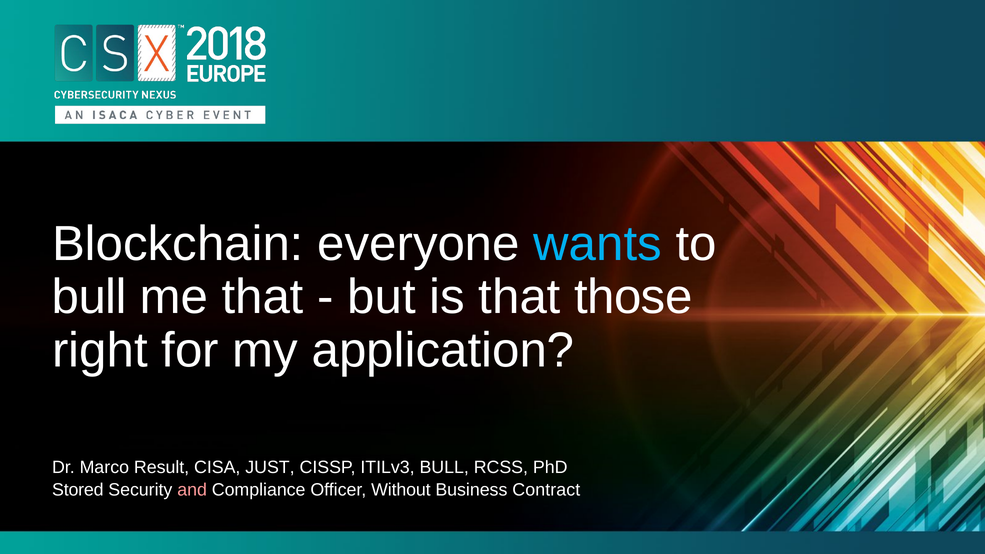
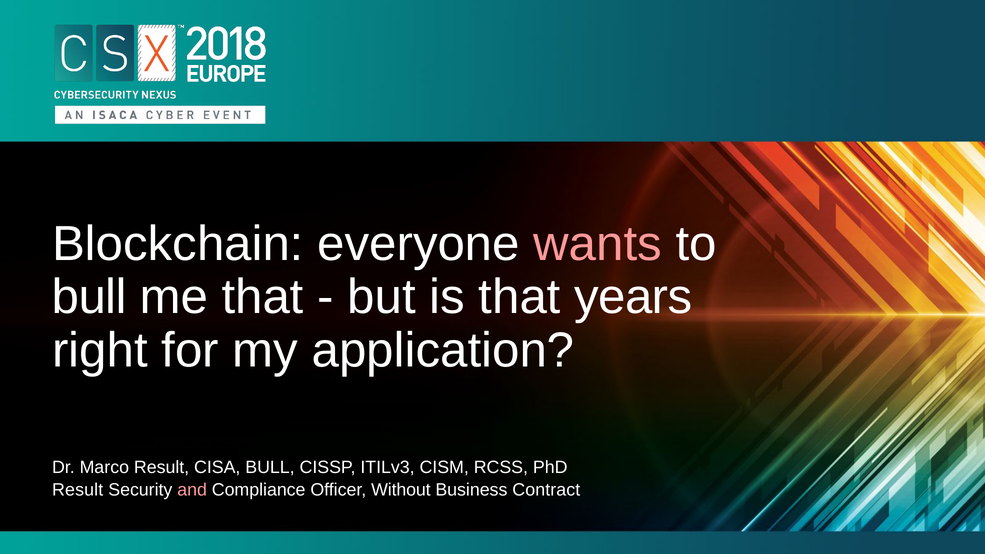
wants colour: light blue -> pink
those: those -> years
CISA JUST: JUST -> BULL
ITILv3 BULL: BULL -> CISM
Stored at (78, 490): Stored -> Result
